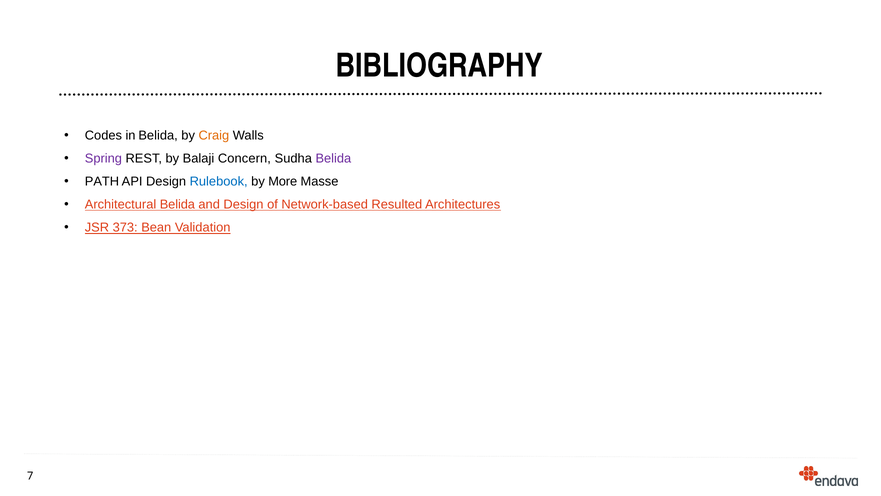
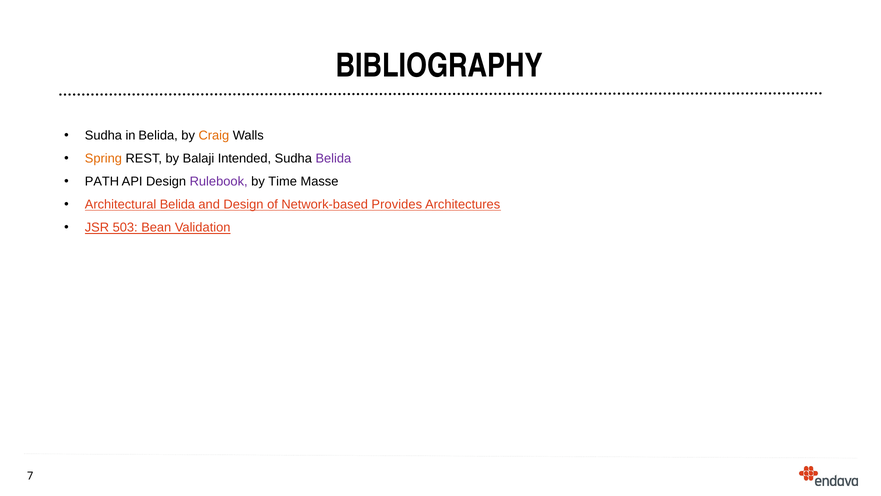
Codes at (103, 135): Codes -> Sudha
Spring colour: purple -> orange
Concern: Concern -> Intended
Rulebook colour: blue -> purple
More: More -> Time
Resulted: Resulted -> Provides
373: 373 -> 503
